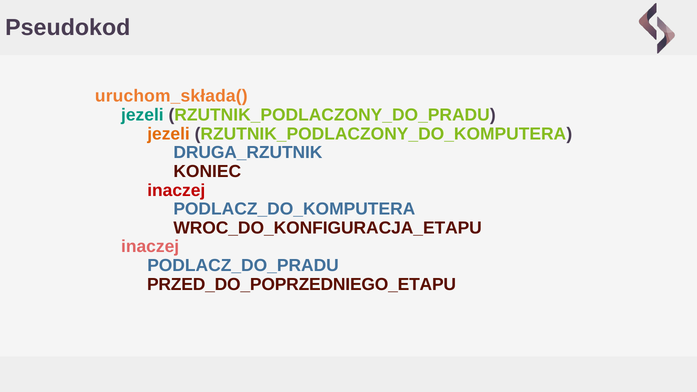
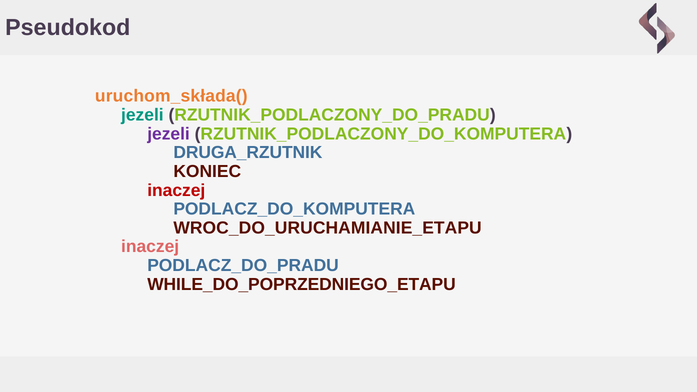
jezeli at (169, 134) colour: orange -> purple
WROC_DO_KONFIGURACJA_ETAPU: WROC_DO_KONFIGURACJA_ETAPU -> WROC_DO_URUCHAMIANIE_ETAPU
PRZED_DO_POPRZEDNIEGO_ETAPU: PRZED_DO_POPRZEDNIEGO_ETAPU -> WHILE_DO_POPRZEDNIEGO_ETAPU
